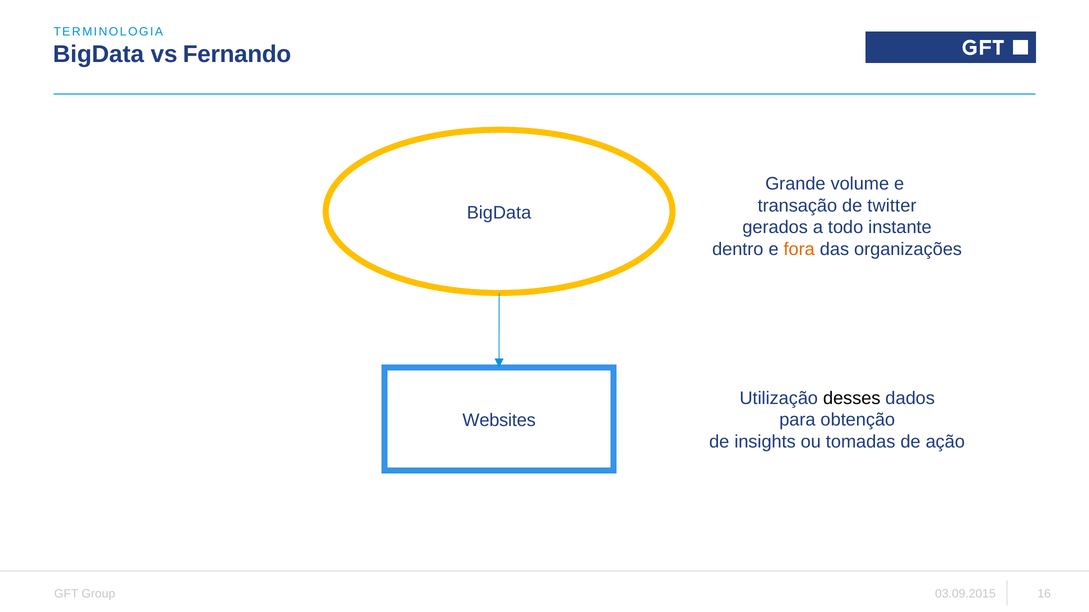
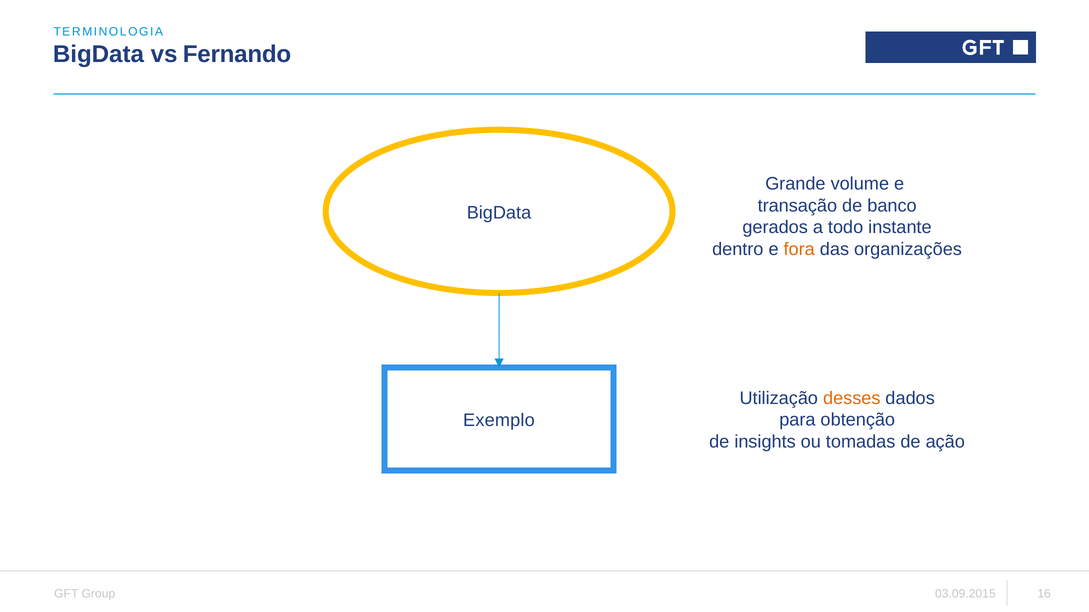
twitter: twitter -> banco
desses colour: black -> orange
Websites: Websites -> Exemplo
